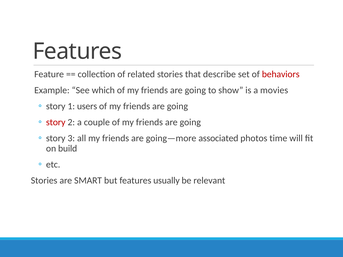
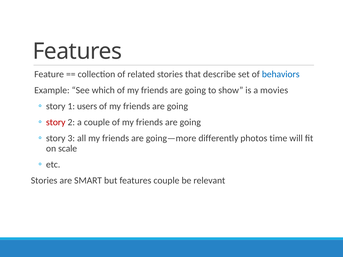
behaviors colour: red -> blue
associated: associated -> differently
build: build -> scale
features usually: usually -> couple
